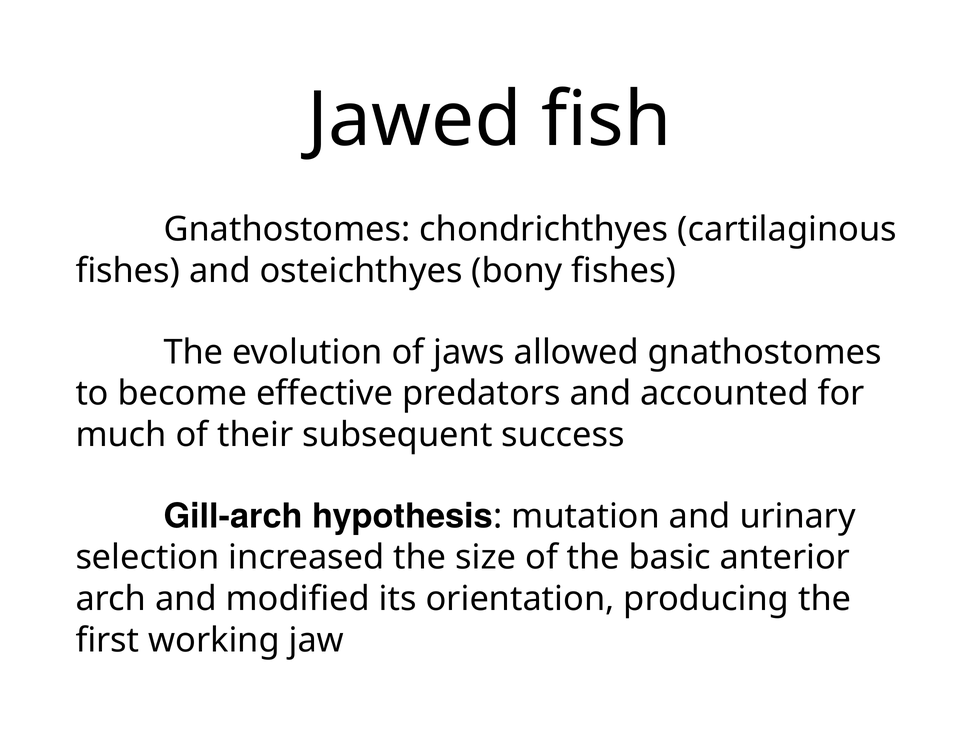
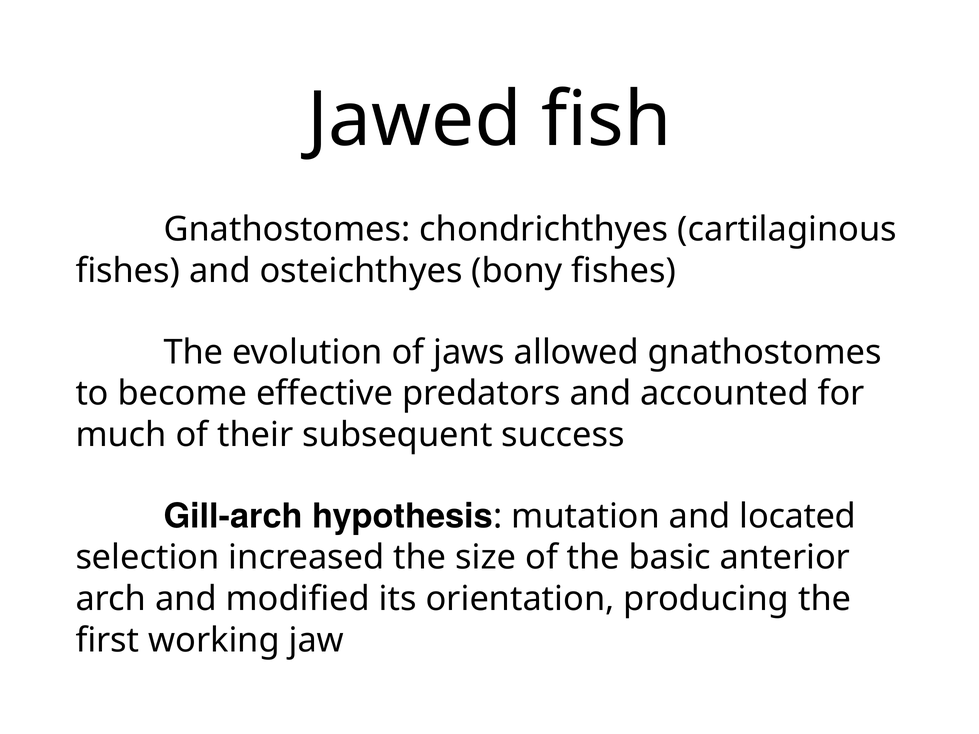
urinary: urinary -> located
